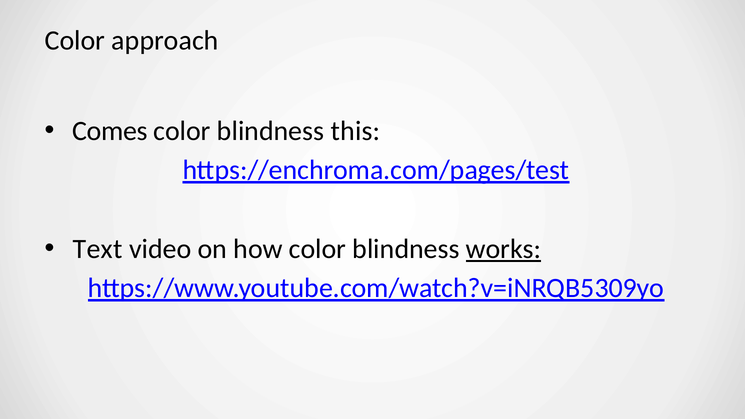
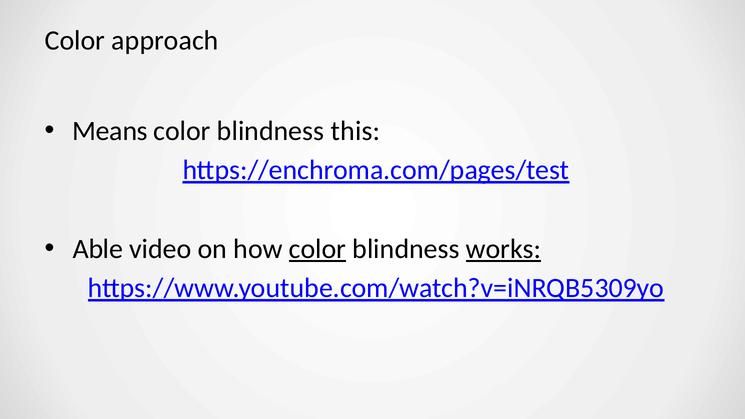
Comes: Comes -> Means
Text: Text -> Able
color at (318, 249) underline: none -> present
